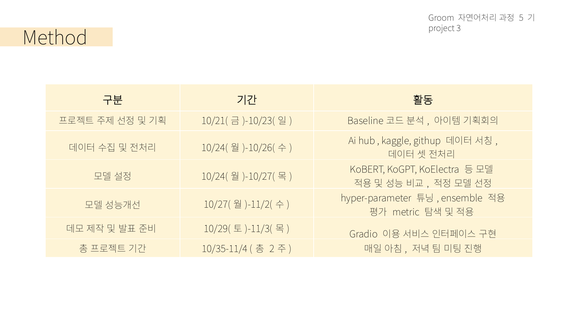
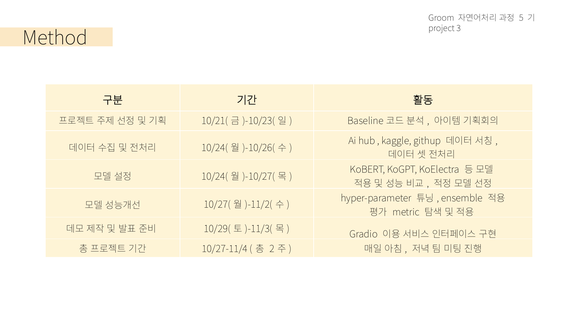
10/35-11/4: 10/35-11/4 -> 10/27-11/4
